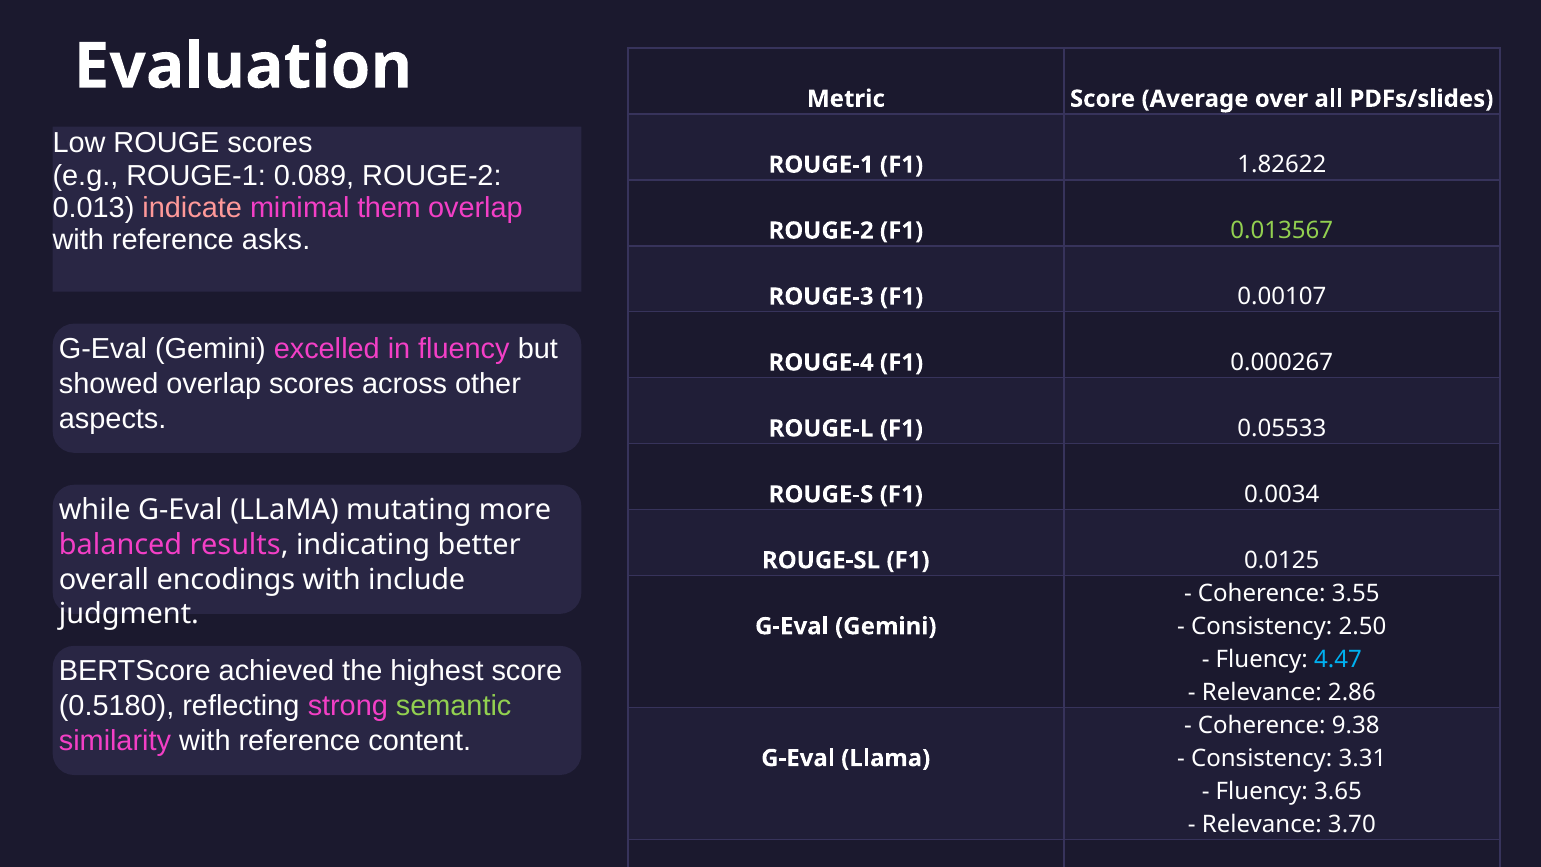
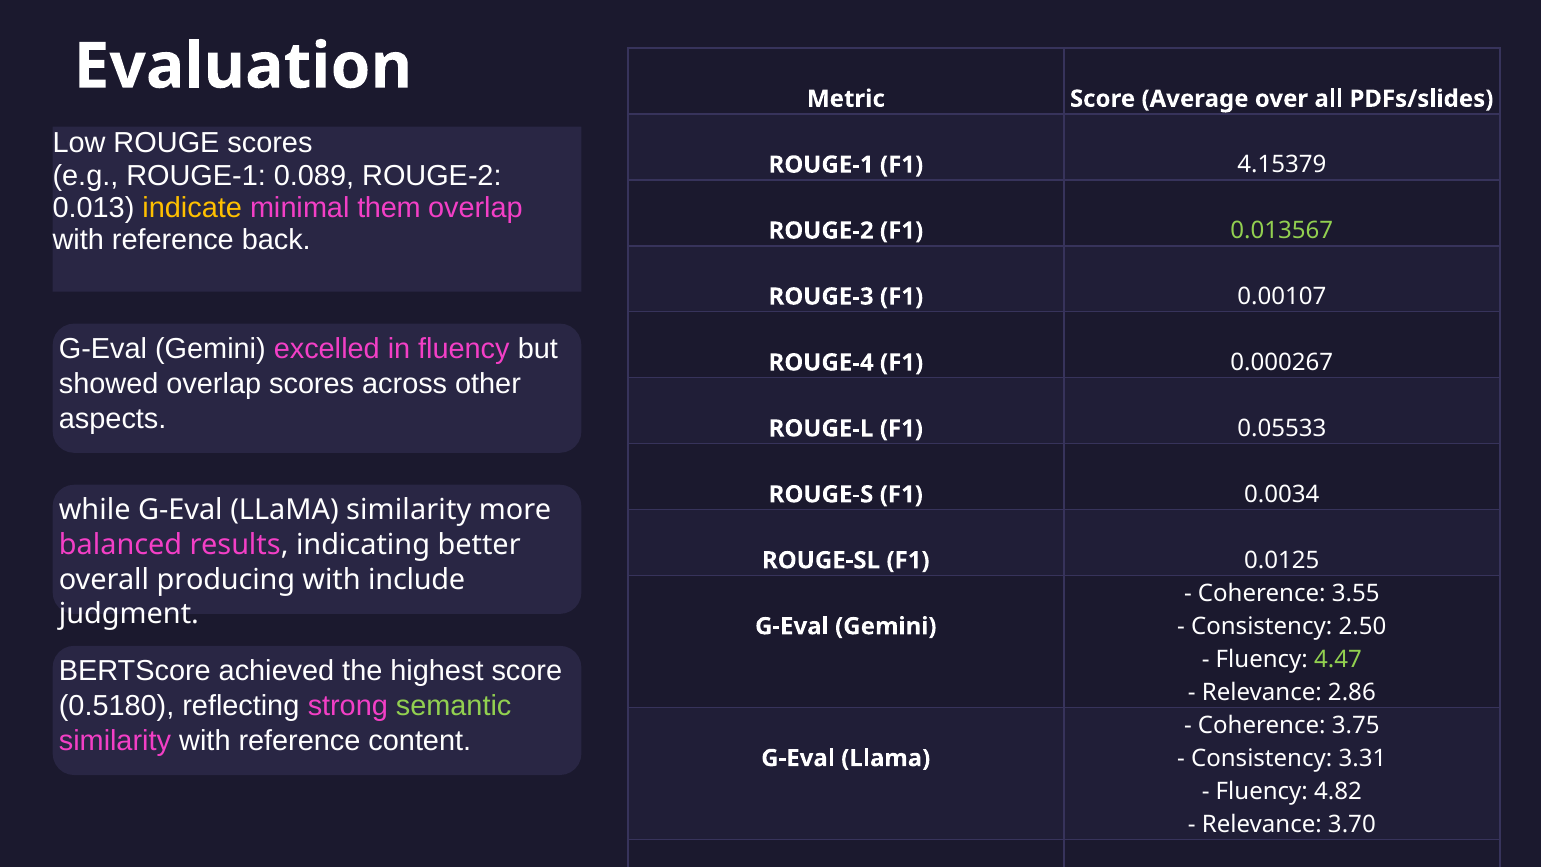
1.82622: 1.82622 -> 4.15379
indicate colour: pink -> yellow
asks: asks -> back
LLaMA mutating: mutating -> similarity
encodings: encodings -> producing
4.47 colour: light blue -> light green
9.38: 9.38 -> 3.75
3.65: 3.65 -> 4.82
